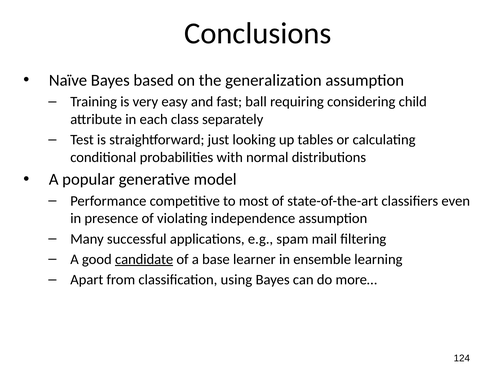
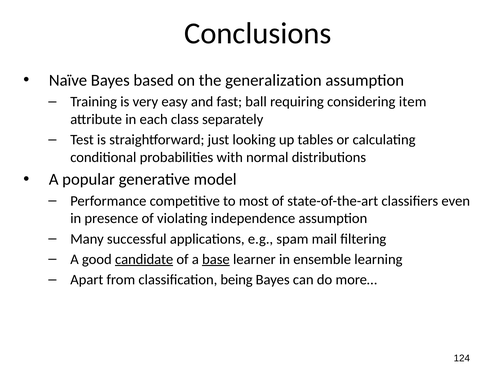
child: child -> item
base underline: none -> present
using: using -> being
